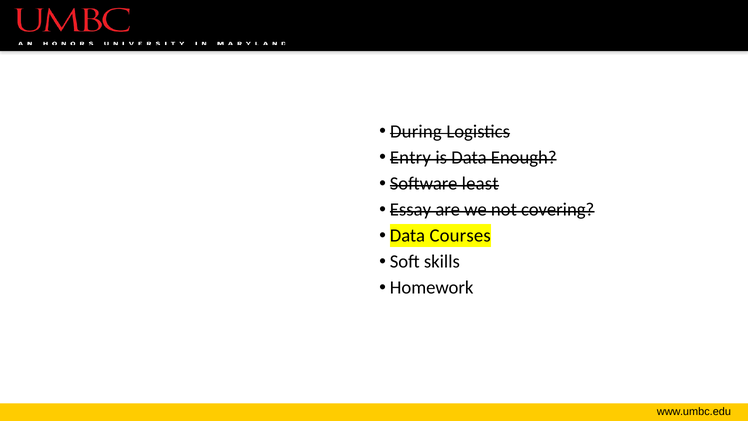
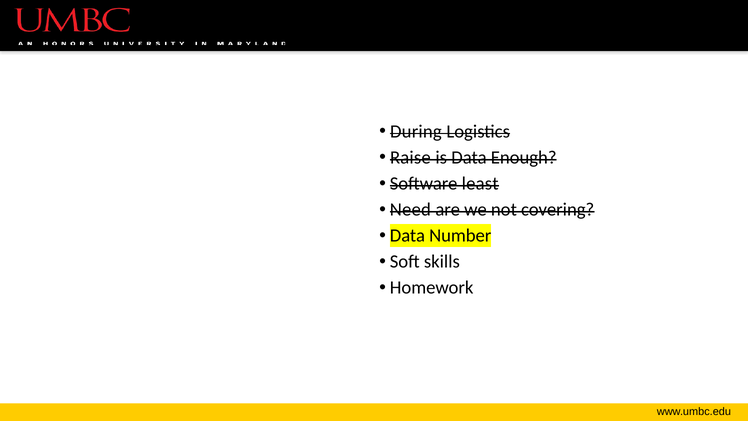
Entry: Entry -> Raise
Essay: Essay -> Need
Courses: Courses -> Number
